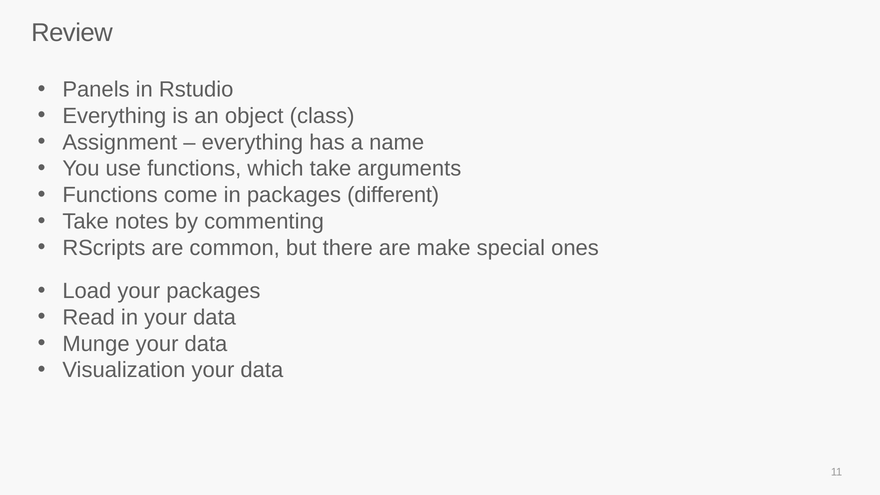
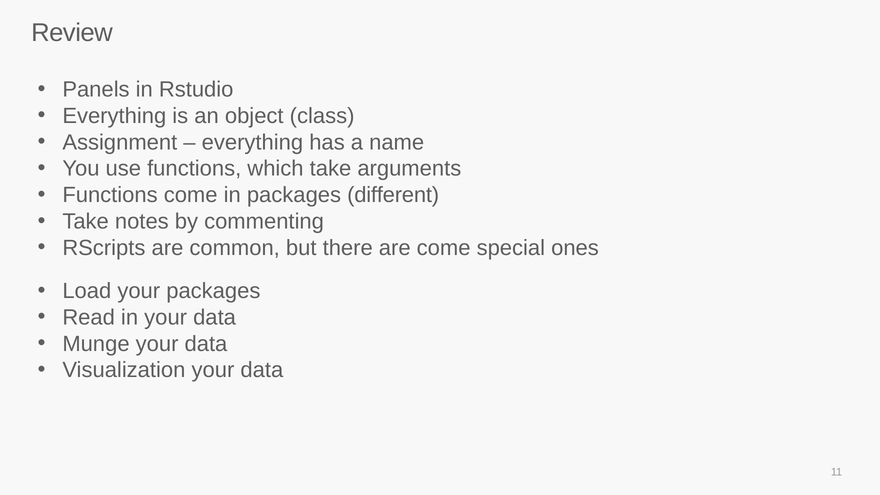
are make: make -> come
